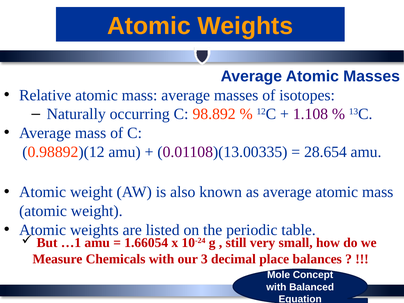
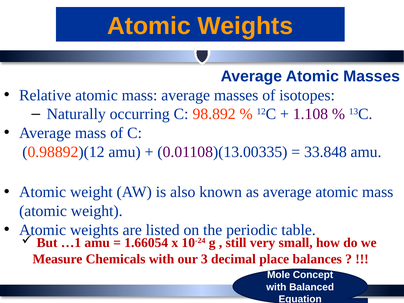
28.654: 28.654 -> 33.848
